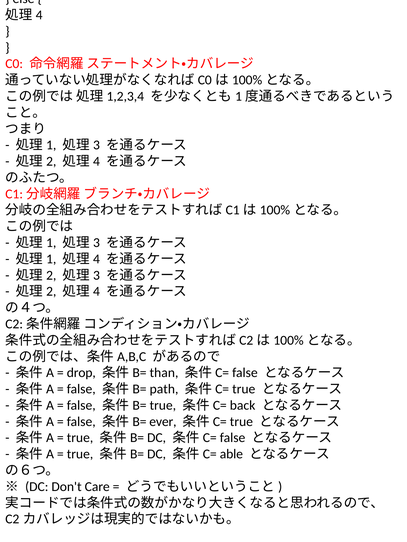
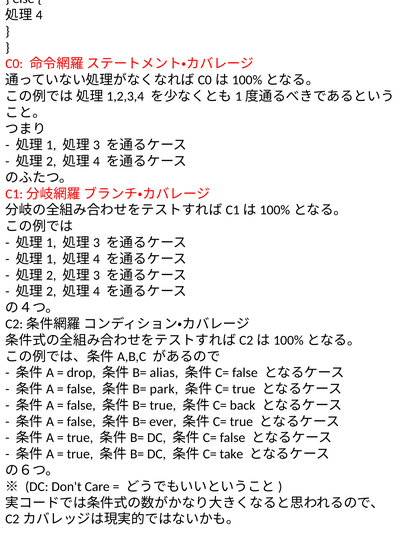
than: than -> alias
path: path -> park
able: able -> take
